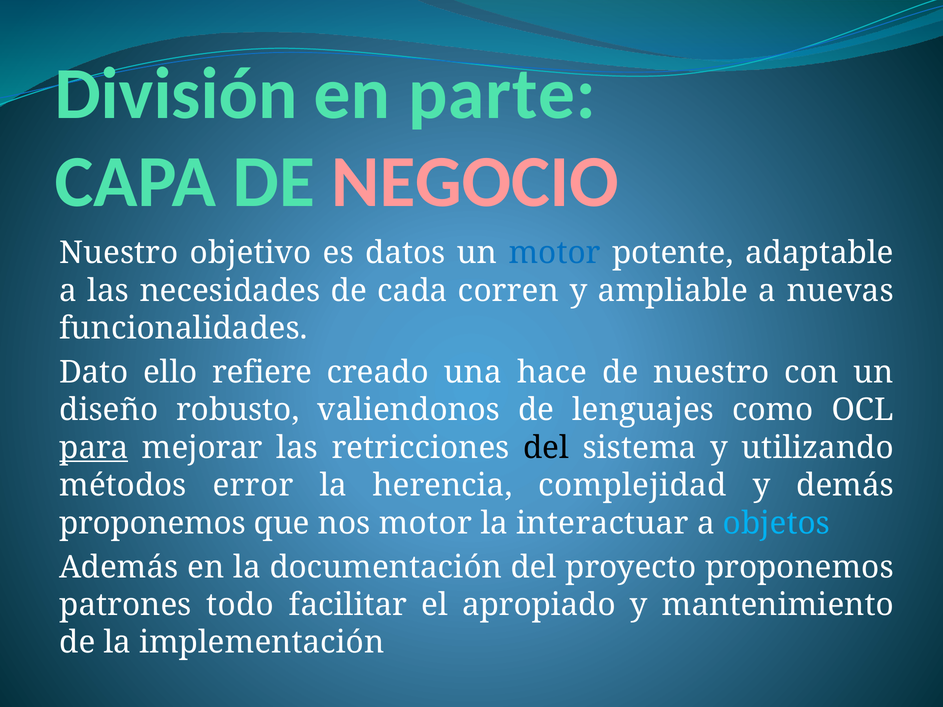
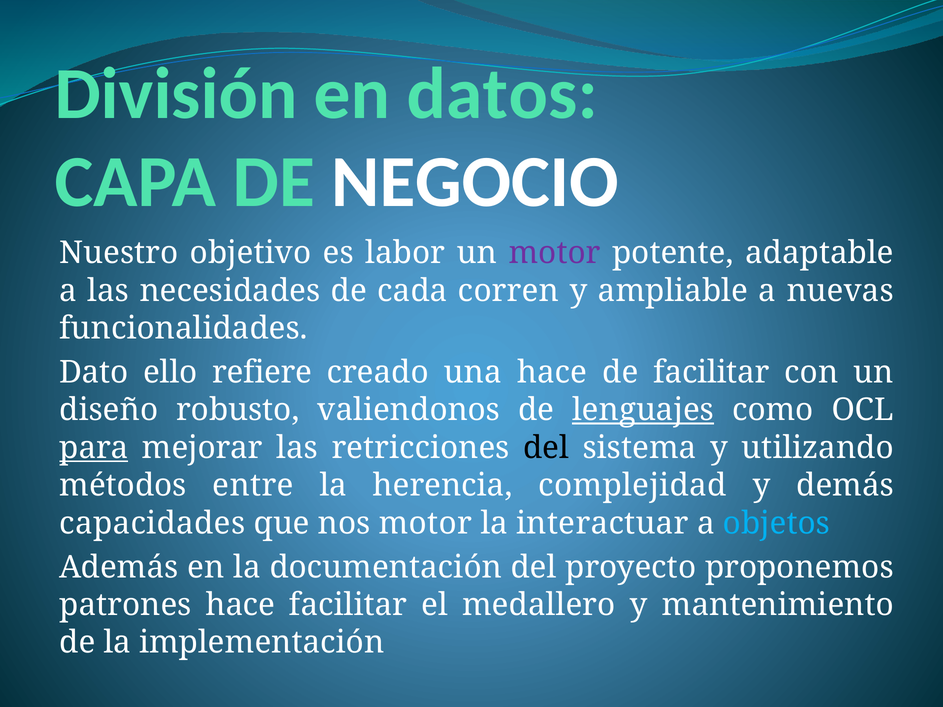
parte: parte -> datos
NEGOCIO colour: pink -> white
datos: datos -> labor
motor at (555, 253) colour: blue -> purple
de nuestro: nuestro -> facilitar
lenguajes underline: none -> present
error: error -> entre
proponemos at (153, 523): proponemos -> capacidades
patrones todo: todo -> hace
apropiado: apropiado -> medallero
